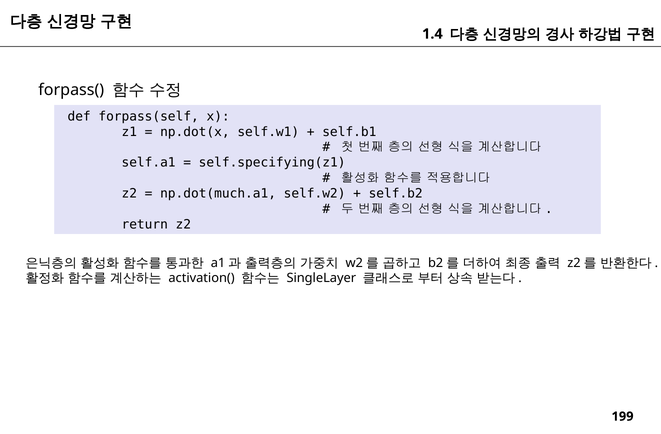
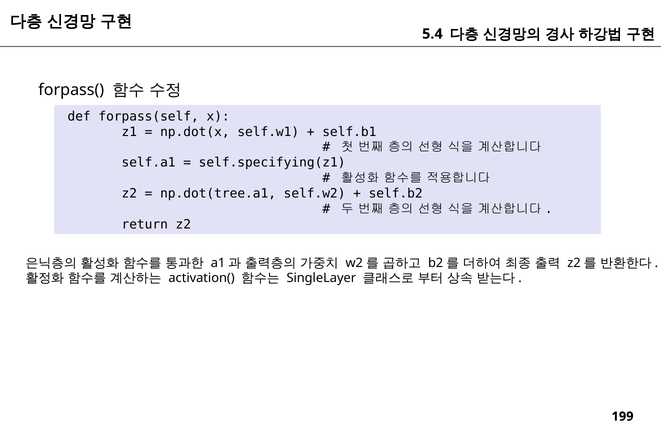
1.4: 1.4 -> 5.4
np.dot(much.a1: np.dot(much.a1 -> np.dot(tree.a1
